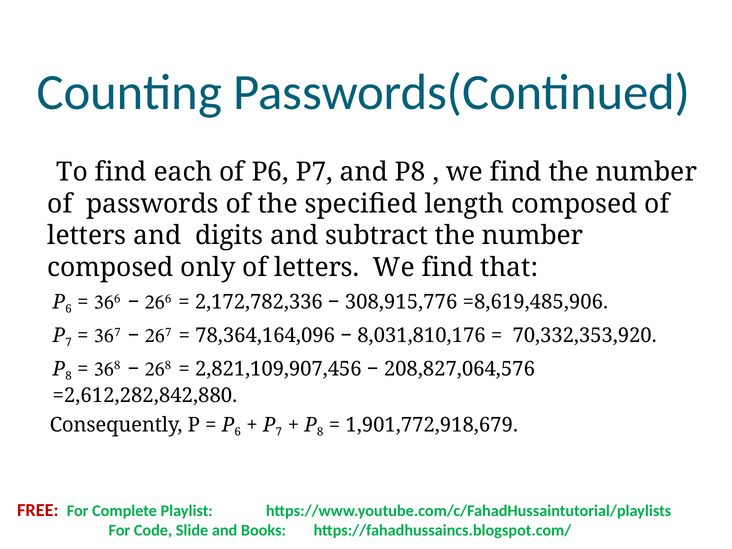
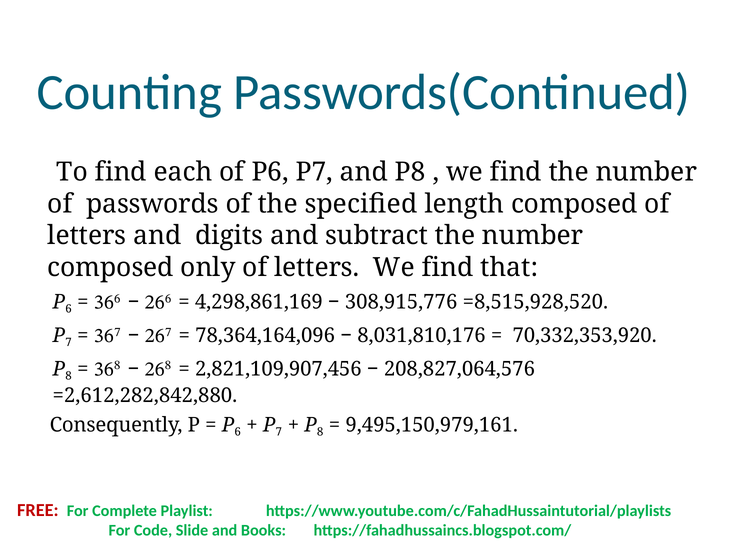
2,172,782,336: 2,172,782,336 -> 4,298,861,169
=8,619,485,906: =8,619,485,906 -> =8,515,928,520
1,901,772,918,679: 1,901,772,918,679 -> 9,495,150,979,161
